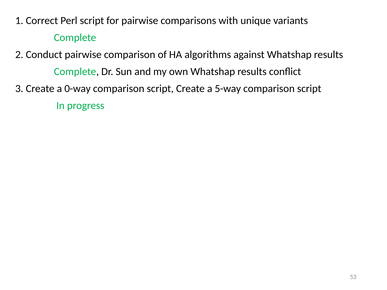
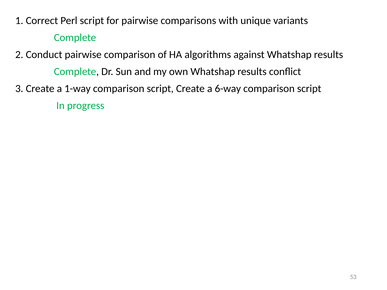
0-way: 0-way -> 1-way
5-way: 5-way -> 6-way
